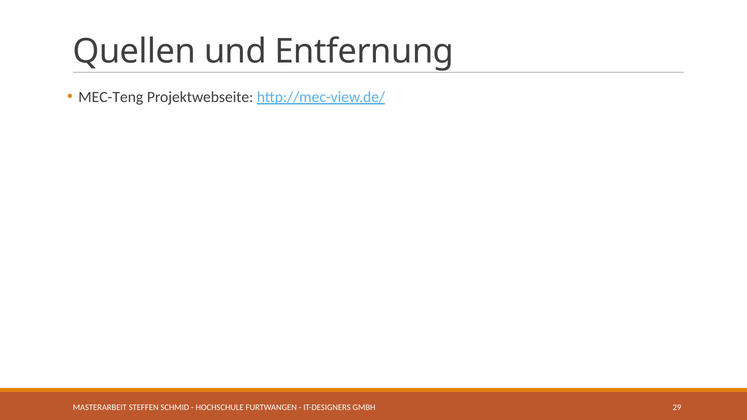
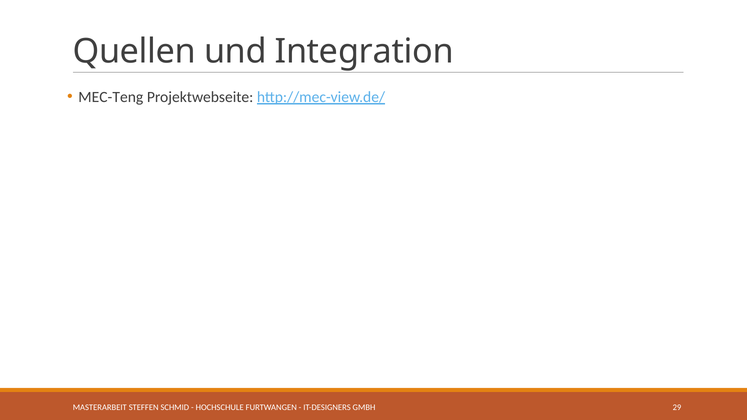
Entfernung: Entfernung -> Integration
